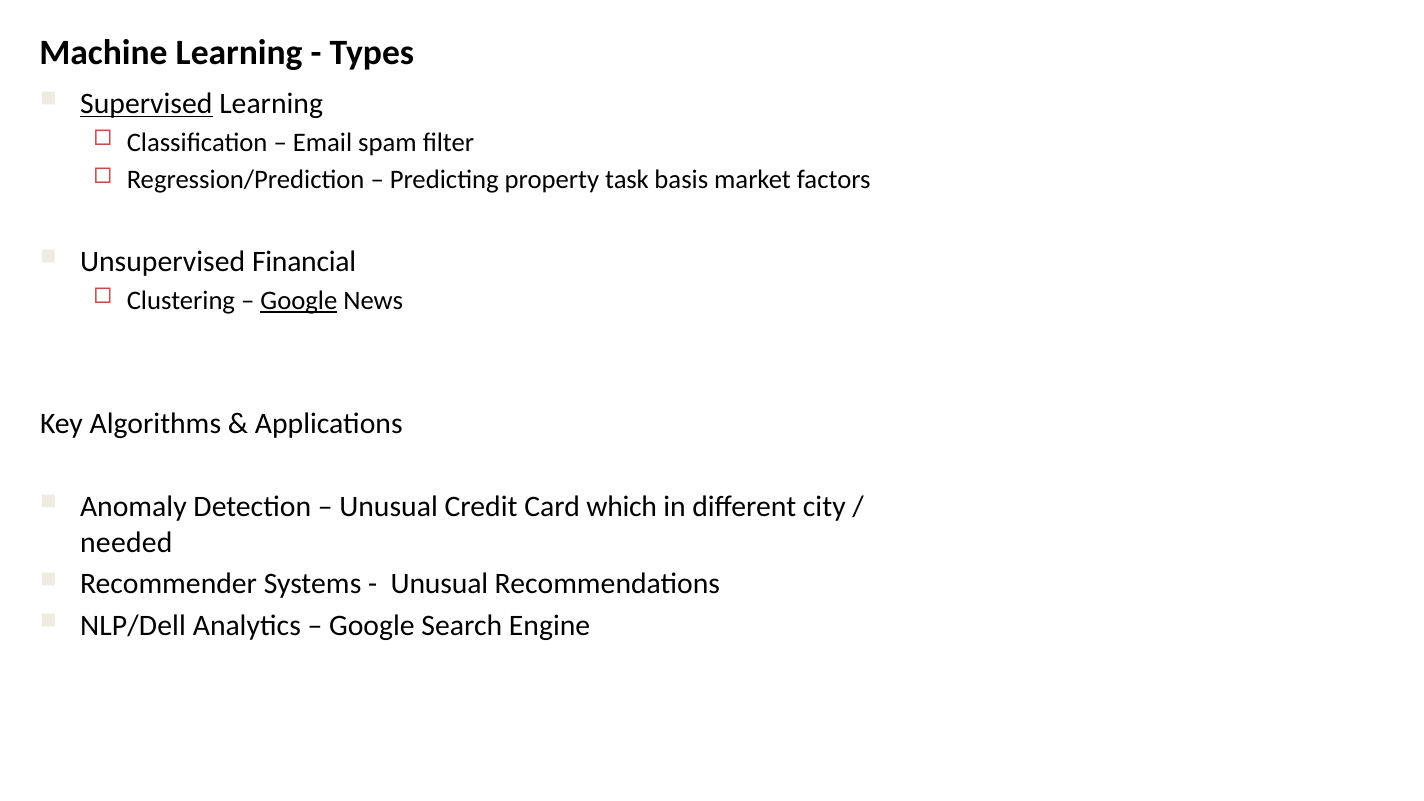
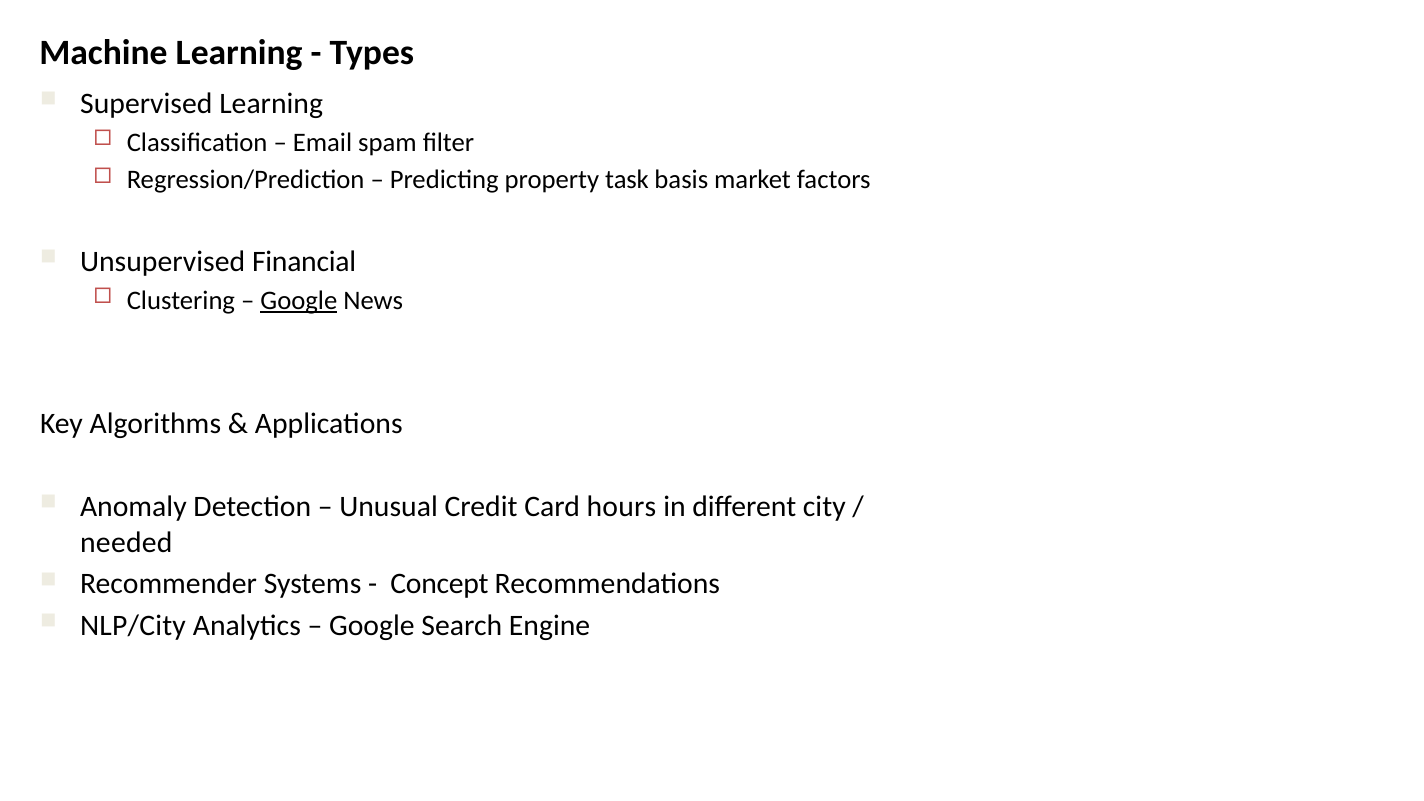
Supervised underline: present -> none
which: which -> hours
Unusual at (439, 584): Unusual -> Concept
NLP/Dell: NLP/Dell -> NLP/City
